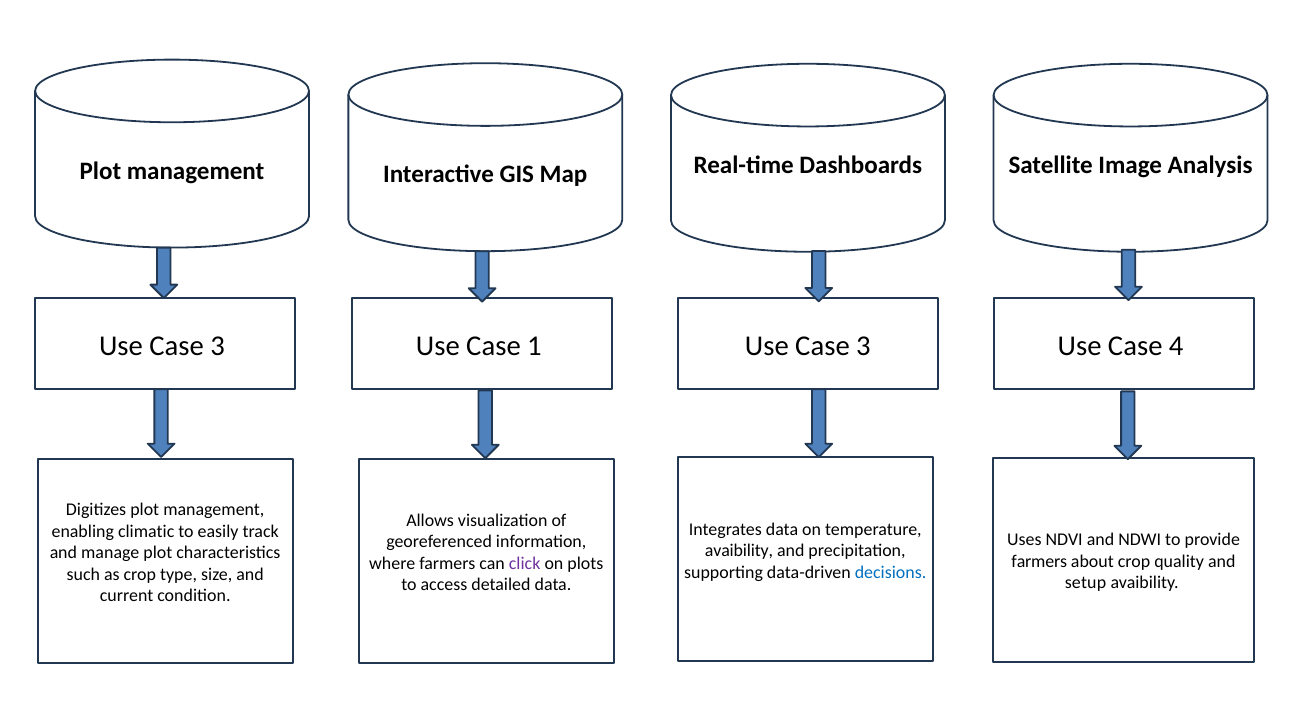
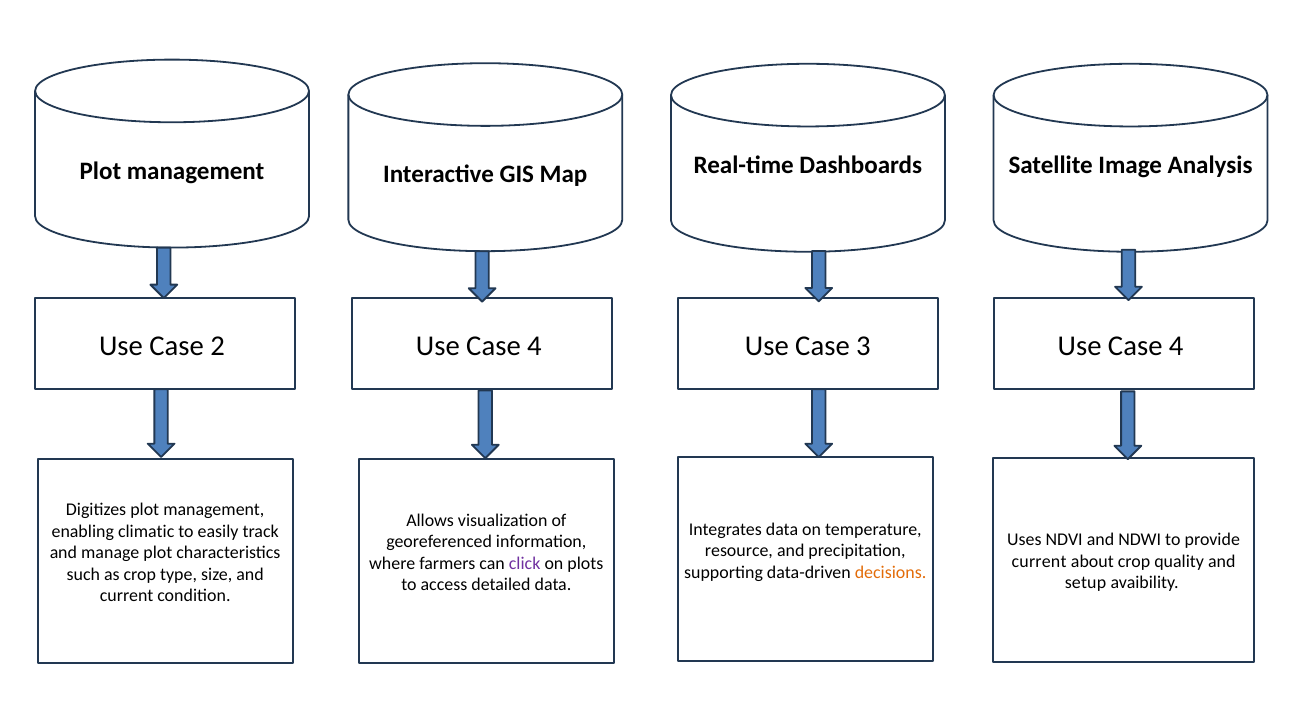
3 at (218, 346): 3 -> 2
1 at (534, 346): 1 -> 4
avaibility at (739, 551): avaibility -> resource
farmers at (1039, 562): farmers -> current
decisions colour: blue -> orange
